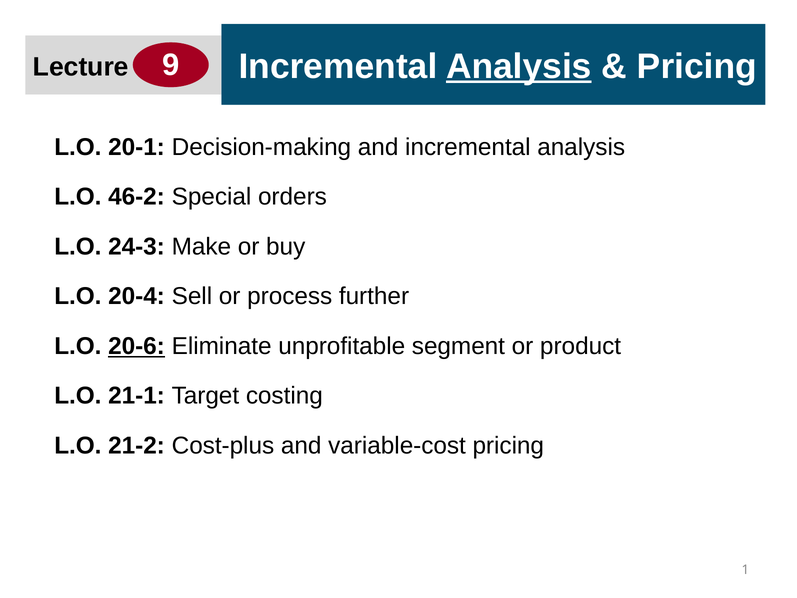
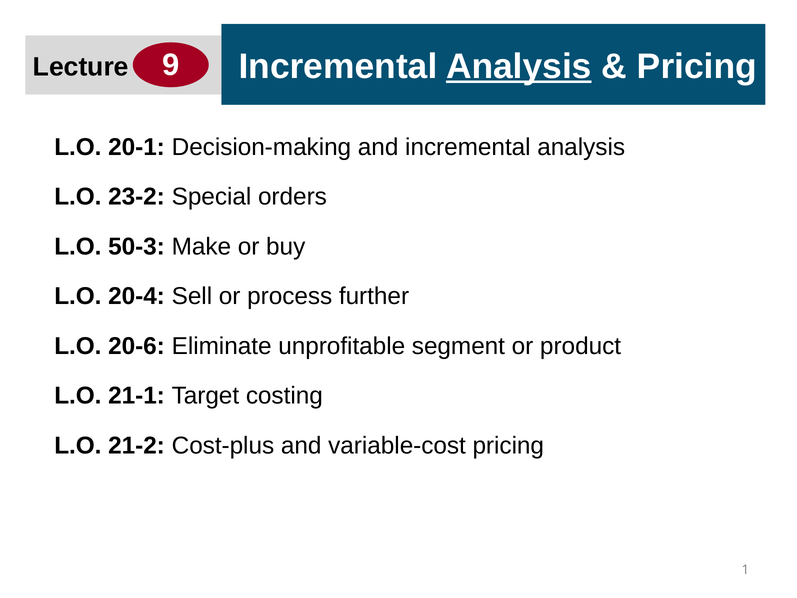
46-2: 46-2 -> 23-2
24-3: 24-3 -> 50-3
20-6 underline: present -> none
